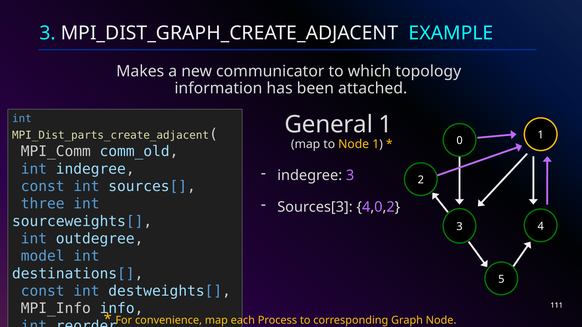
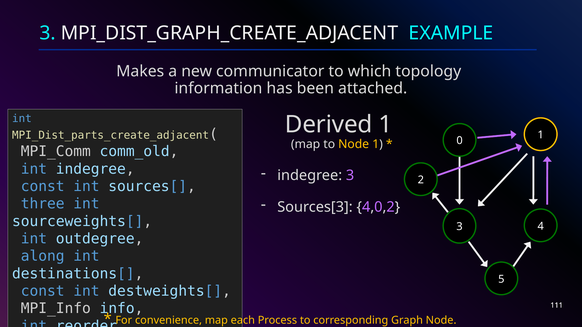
General: General -> Derived
model: model -> along
